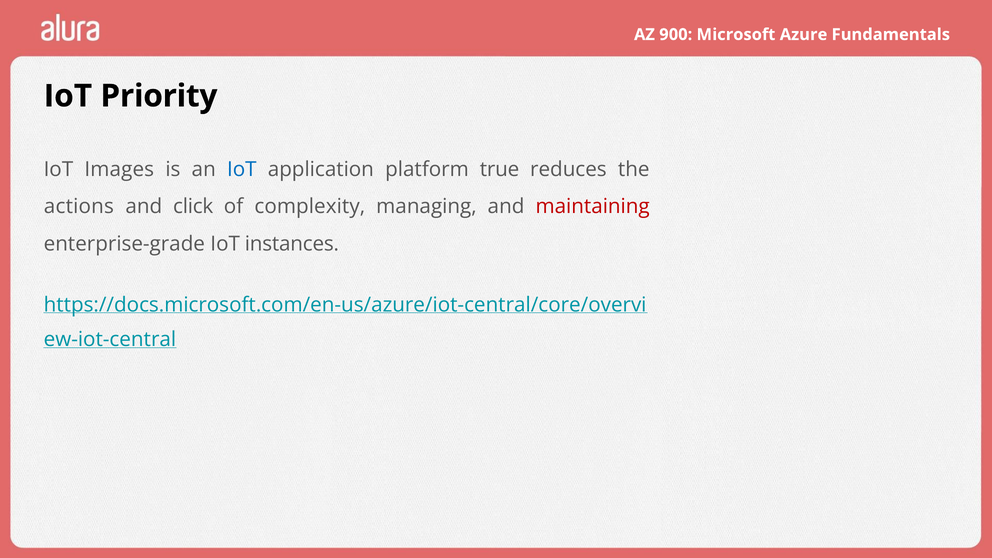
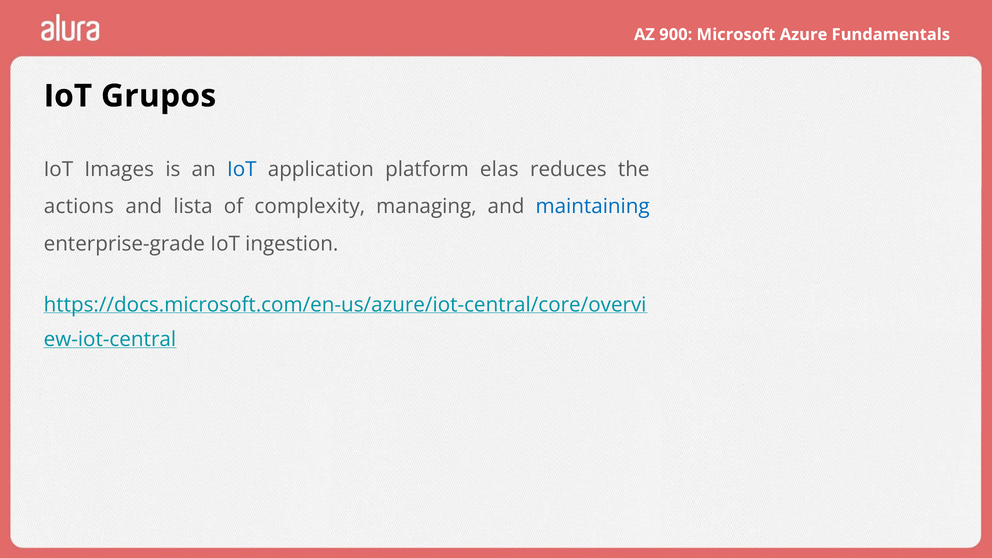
Priority: Priority -> Grupos
true: true -> elas
click: click -> lista
maintaining colour: red -> blue
instances: instances -> ingestion
